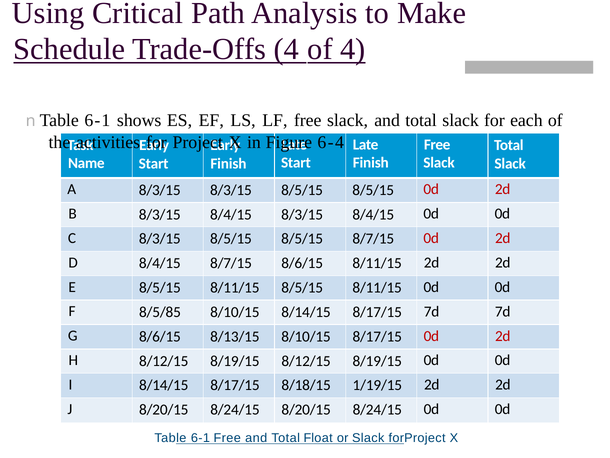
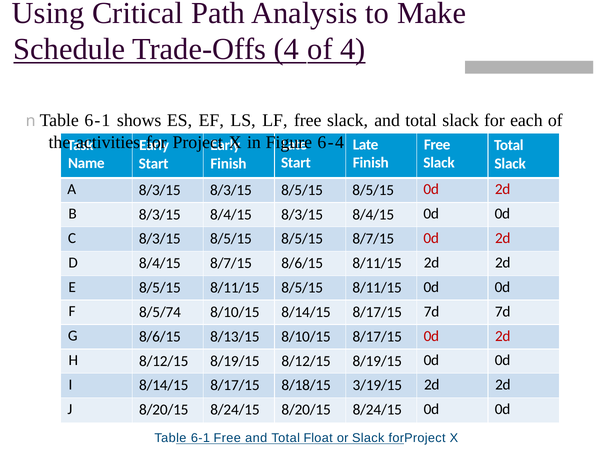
8/5/85: 8/5/85 -> 8/5/74
1/19/15: 1/19/15 -> 3/19/15
